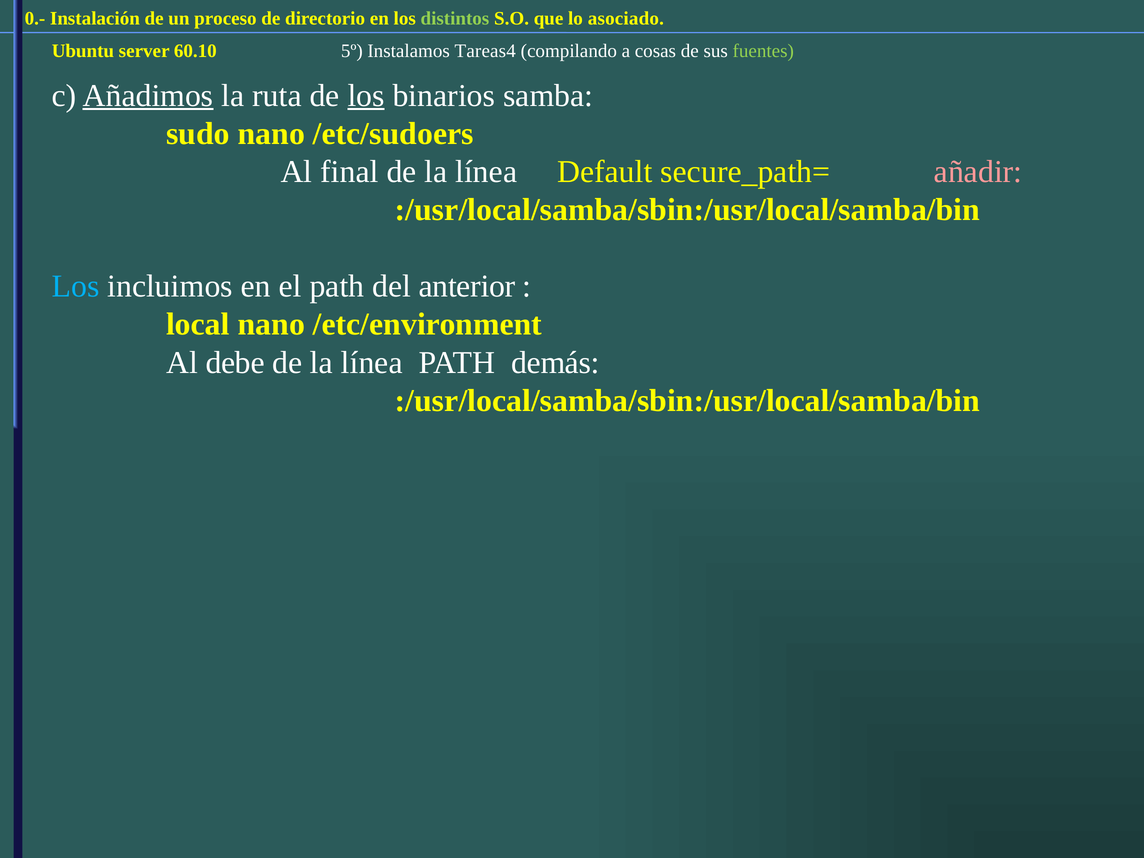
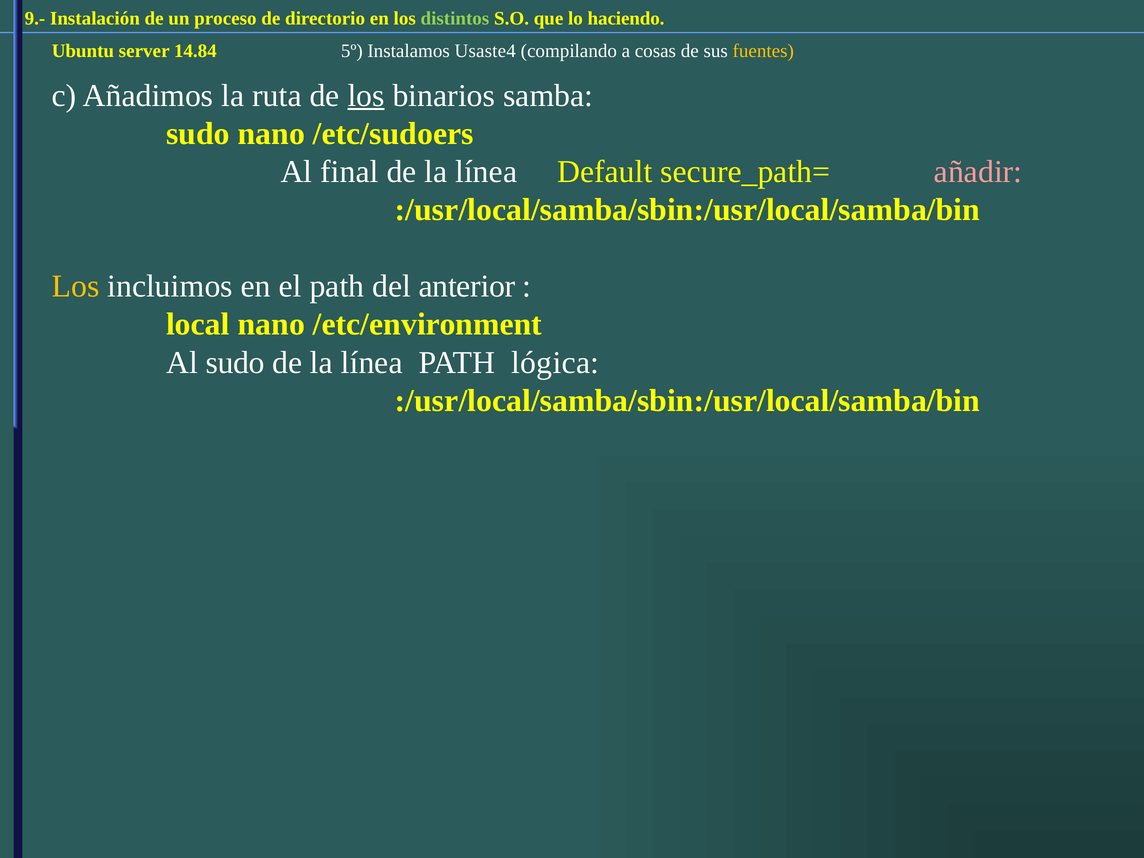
0.-: 0.- -> 9.-
asociado: asociado -> haciendo
60.10: 60.10 -> 14.84
Tareas4: Tareas4 -> Usaste4
fuentes colour: light green -> yellow
Añadimos underline: present -> none
Los at (76, 286) colour: light blue -> yellow
Al debe: debe -> sudo
demás: demás -> lógica
